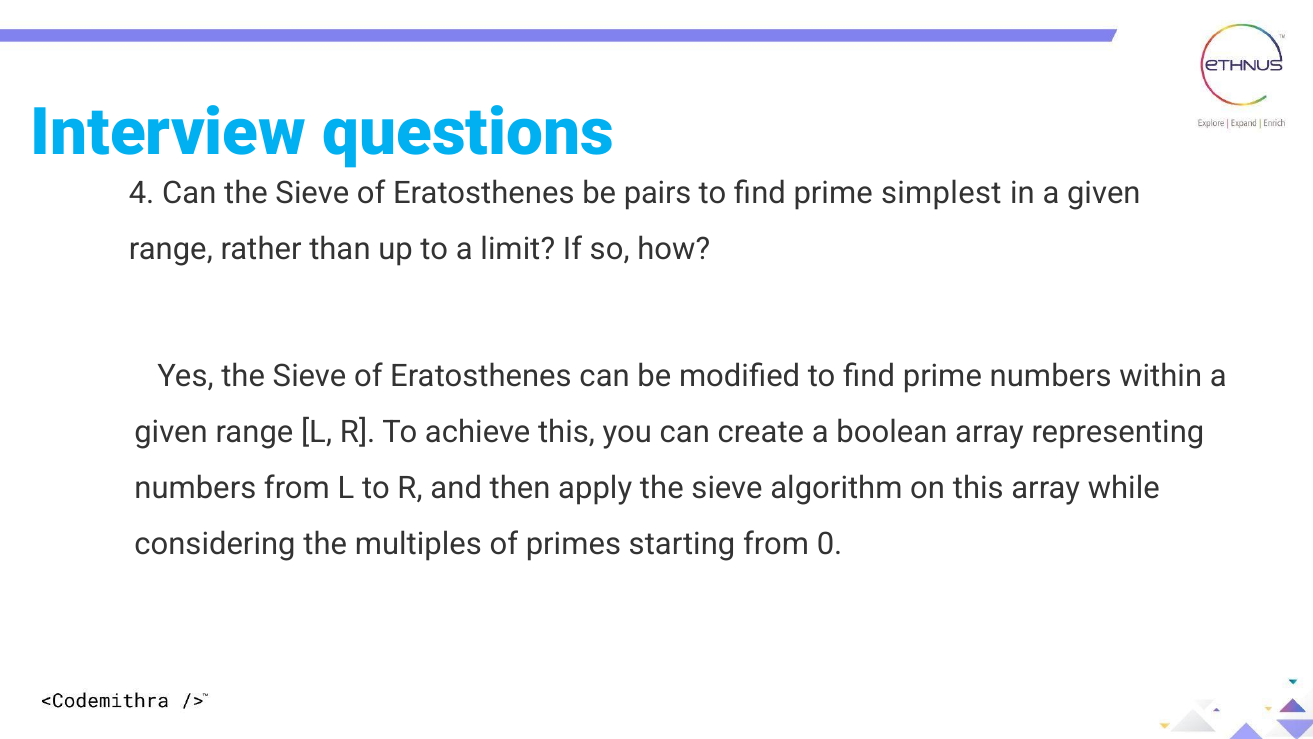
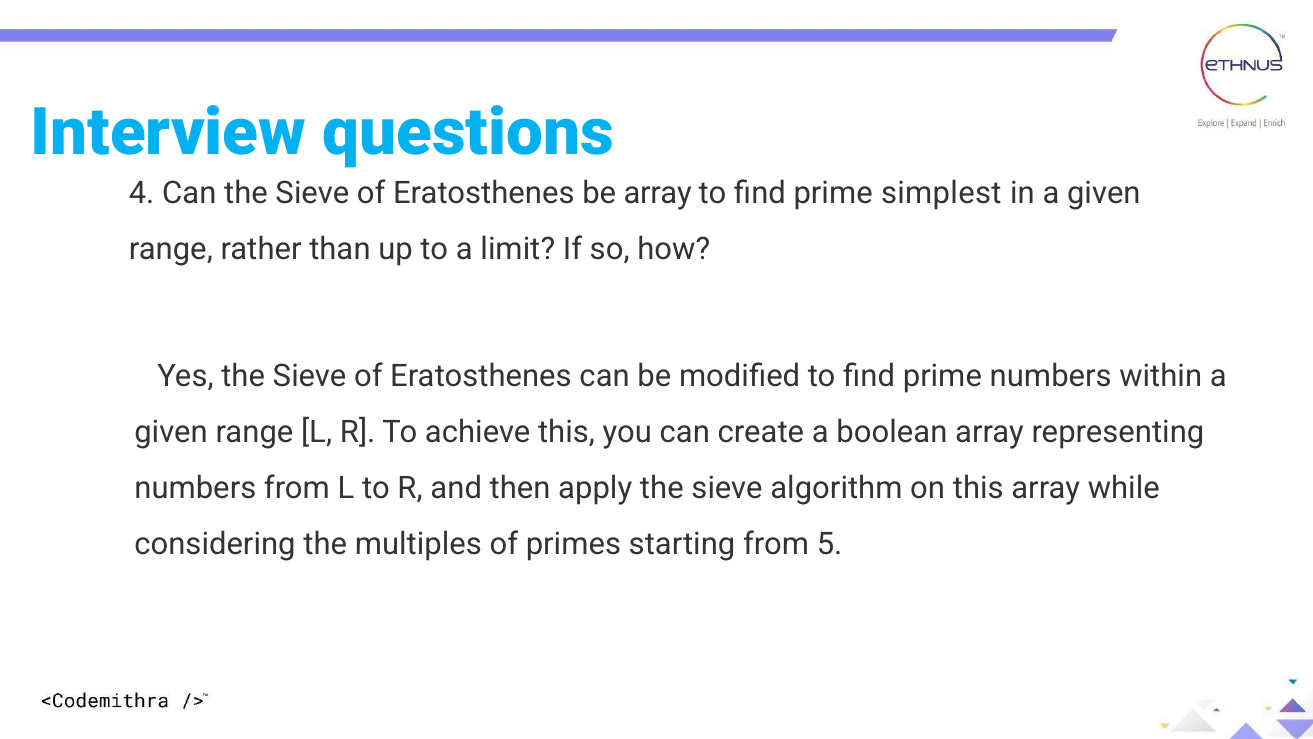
be pairs: pairs -> array
0: 0 -> 5
